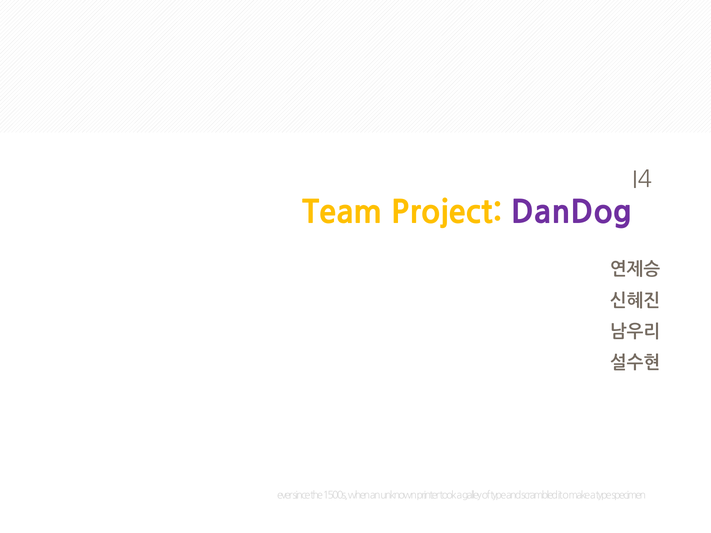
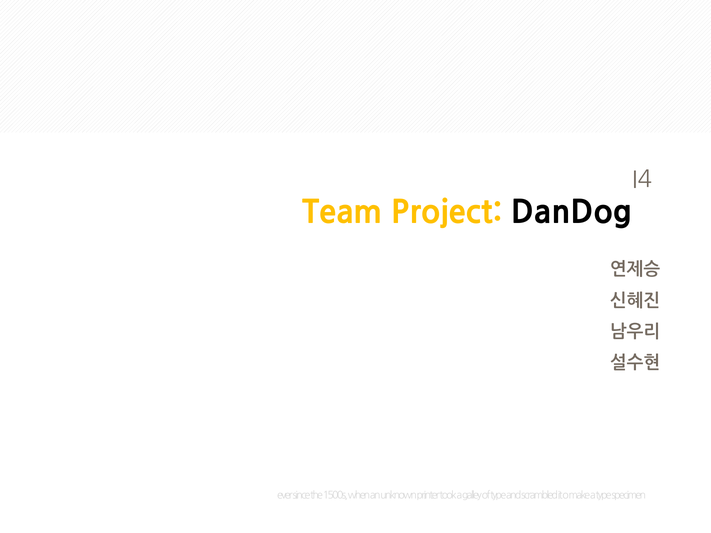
DanDog colour: purple -> black
